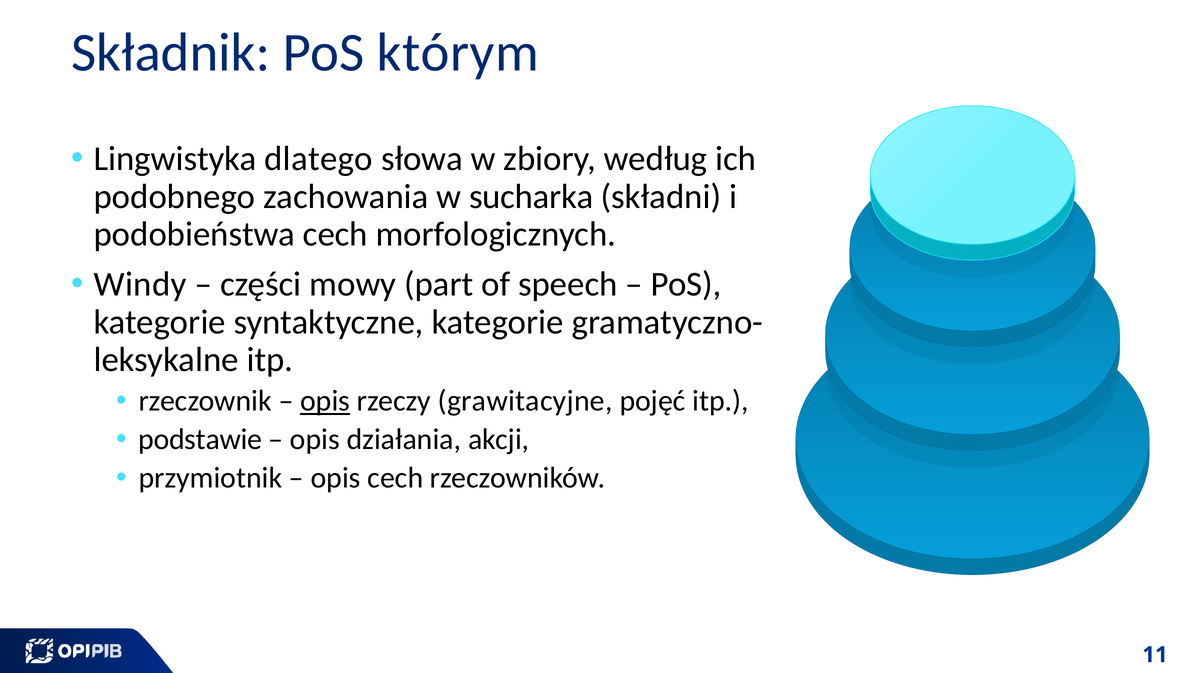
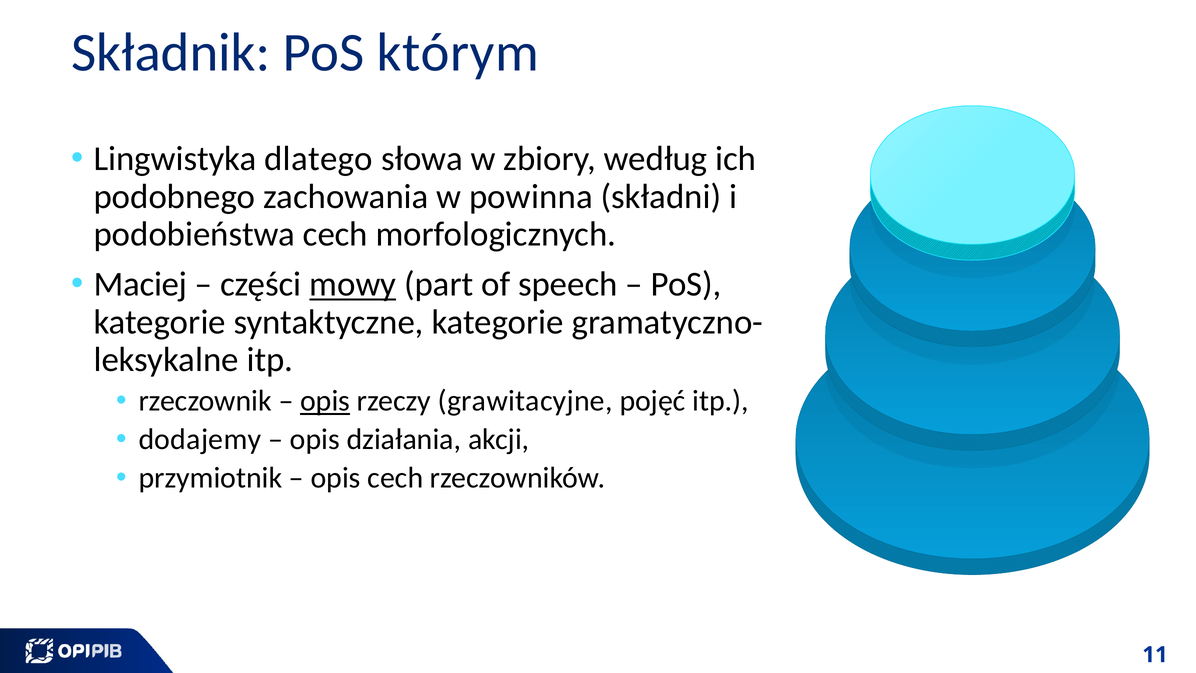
sucharka: sucharka -> powinna
Windy: Windy -> Maciej
mowy underline: none -> present
podstawie: podstawie -> dodajemy
